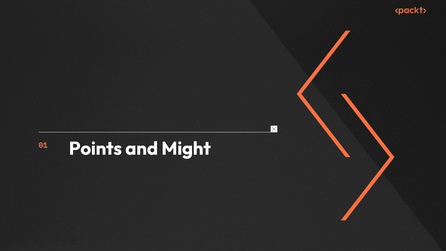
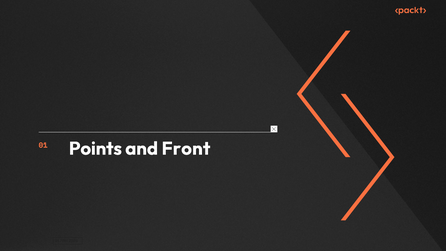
Might: Might -> Front
